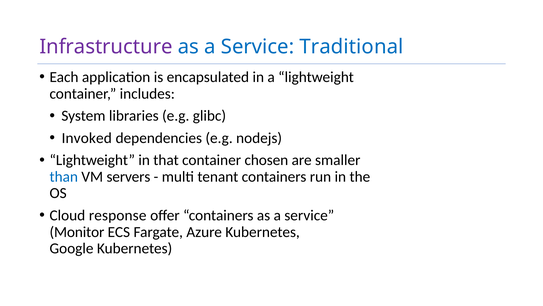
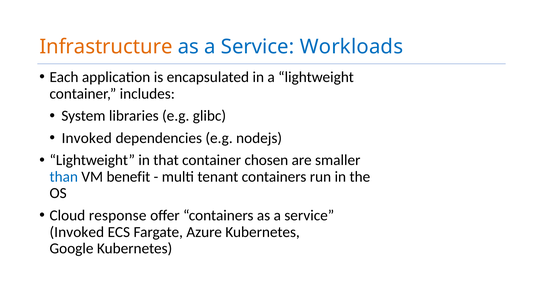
Infrastructure colour: purple -> orange
Traditional: Traditional -> Workloads
servers: servers -> benefit
Monitor at (77, 232): Monitor -> Invoked
